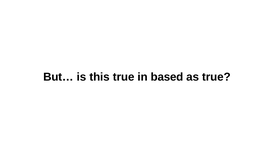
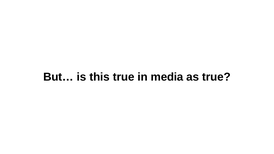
based: based -> media
